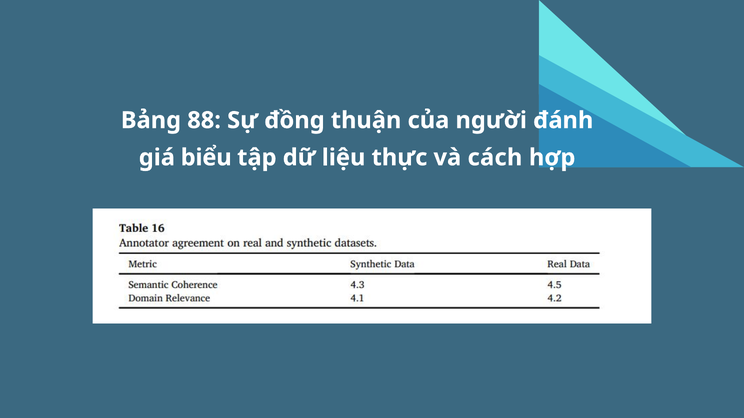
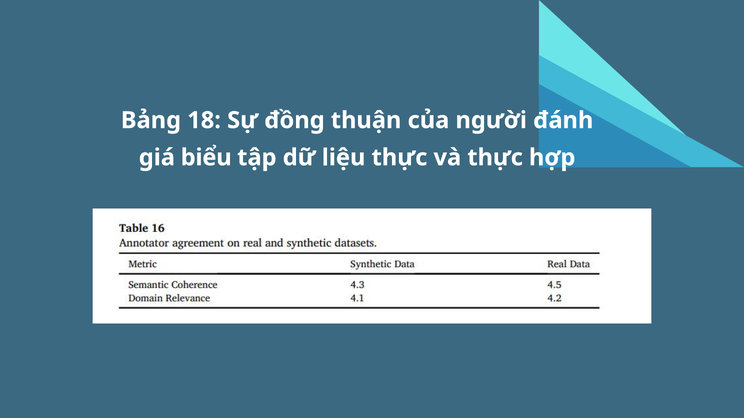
88: 88 -> 18
và cách: cách -> thực
